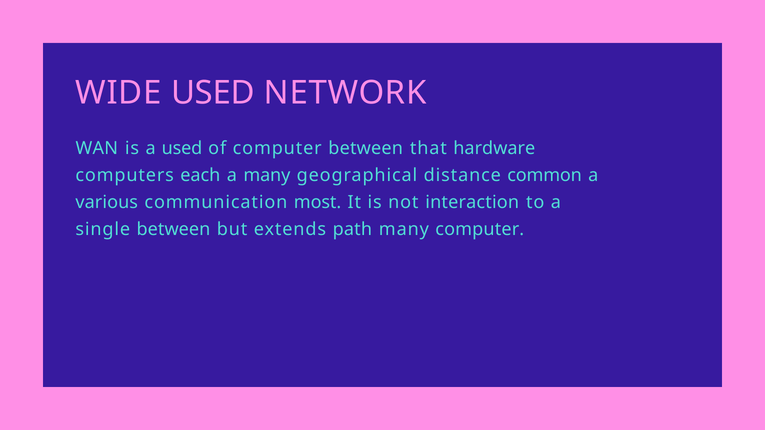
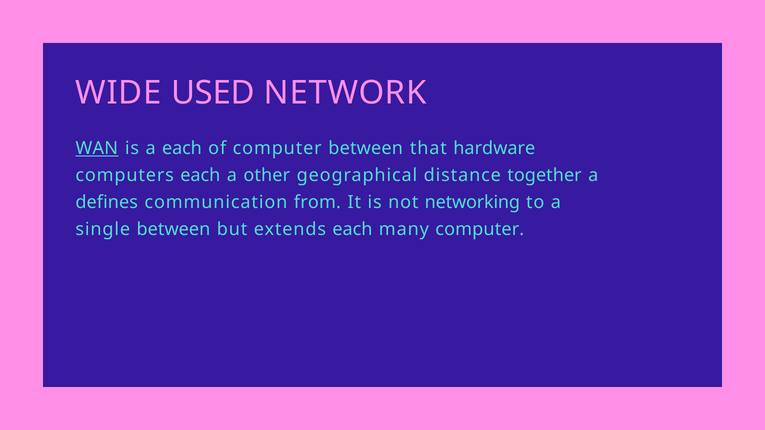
WAN underline: none -> present
a used: used -> each
a many: many -> other
common: common -> together
various: various -> defines
most: most -> from
interaction: interaction -> networking
extends path: path -> each
